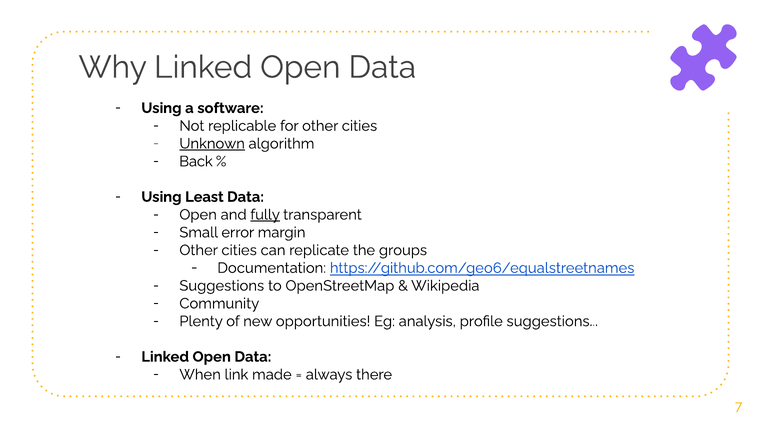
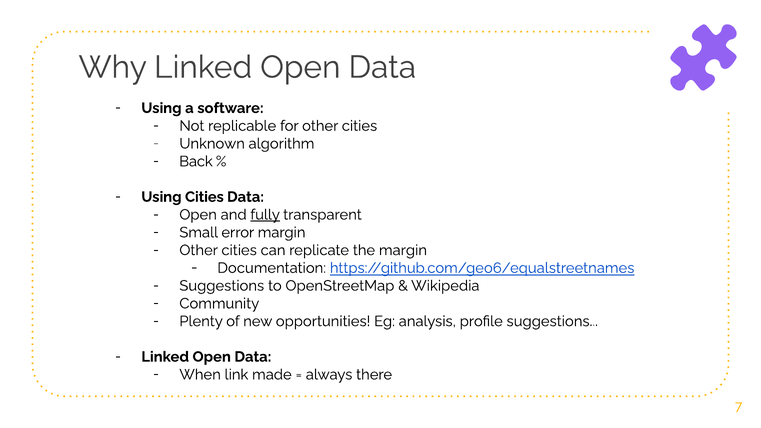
Unknown underline: present -> none
Using Least: Least -> Cities
the groups: groups -> margin
